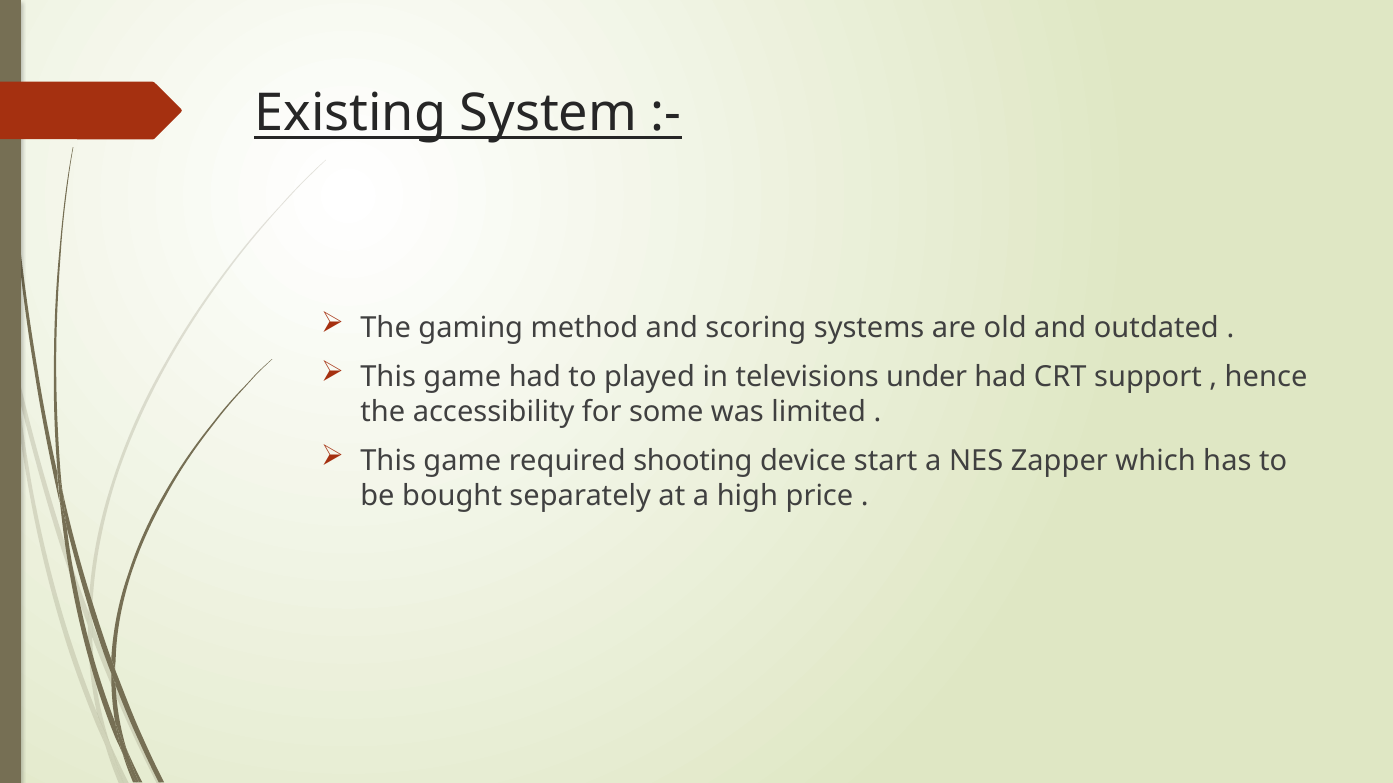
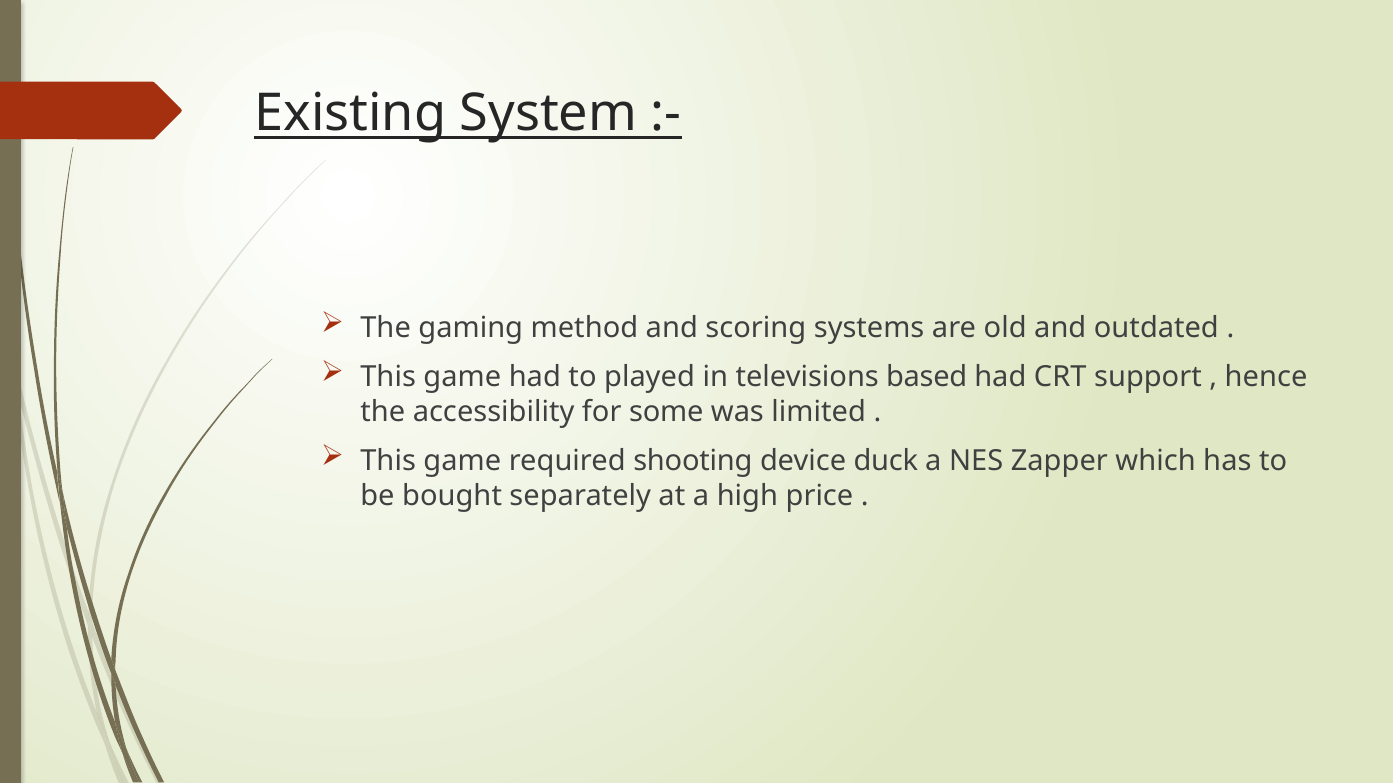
under: under -> based
start: start -> duck
